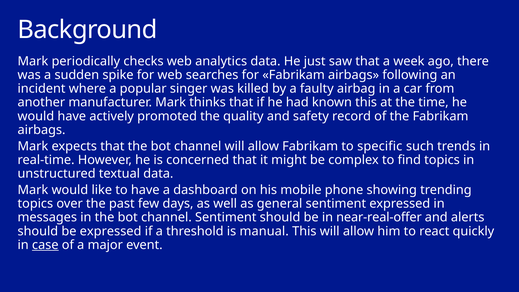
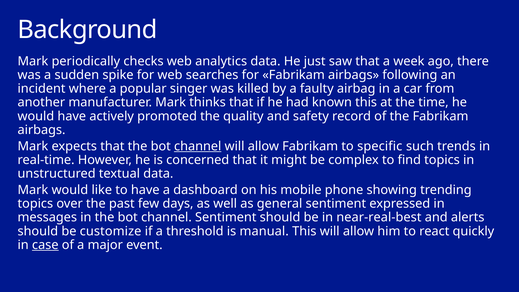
channel at (198, 146) underline: none -> present
near-real-offer: near-real-offer -> near-real-best
be expressed: expressed -> customize
